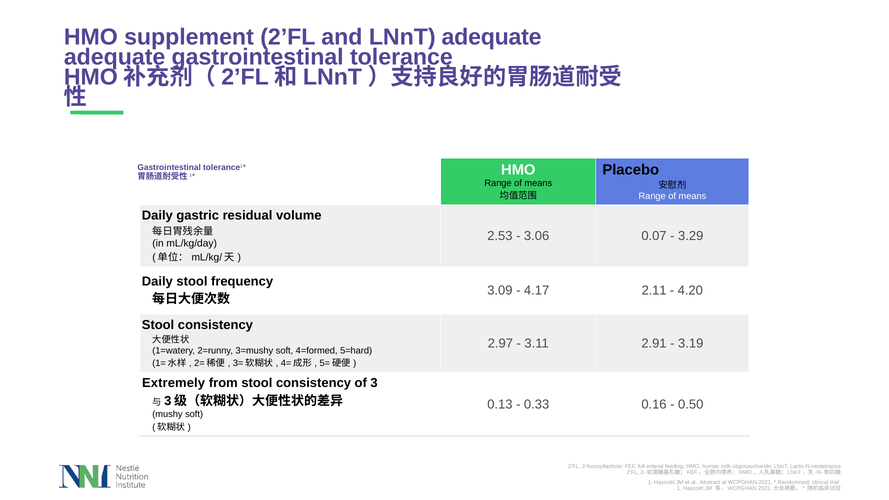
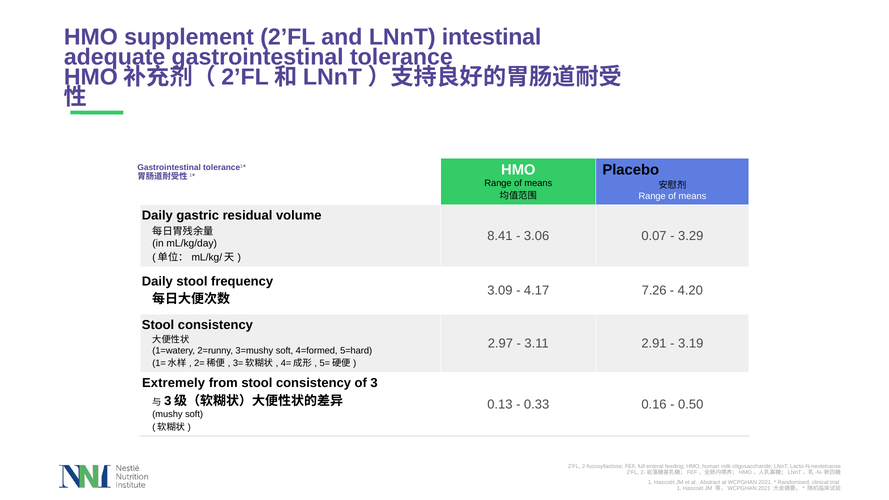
LNnT adequate: adequate -> intestinal
2.53: 2.53 -> 8.41
2.11: 2.11 -> 7.26
